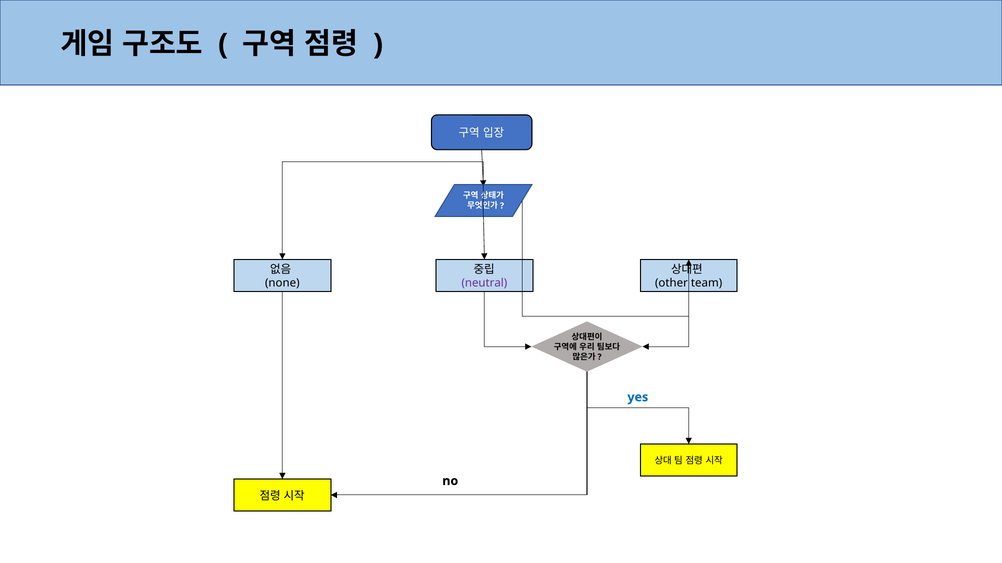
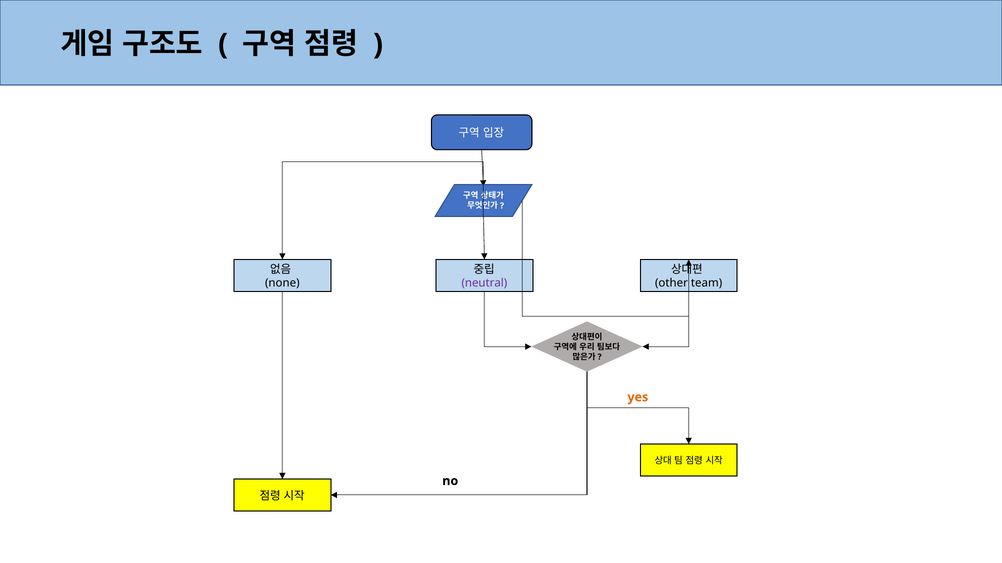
yes colour: blue -> orange
